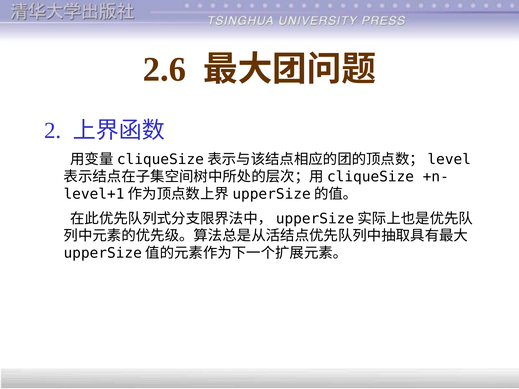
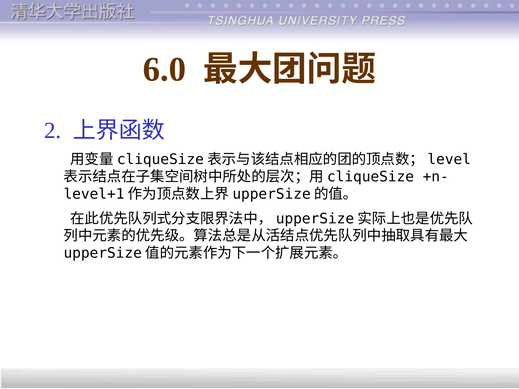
2.6: 2.6 -> 6.0
